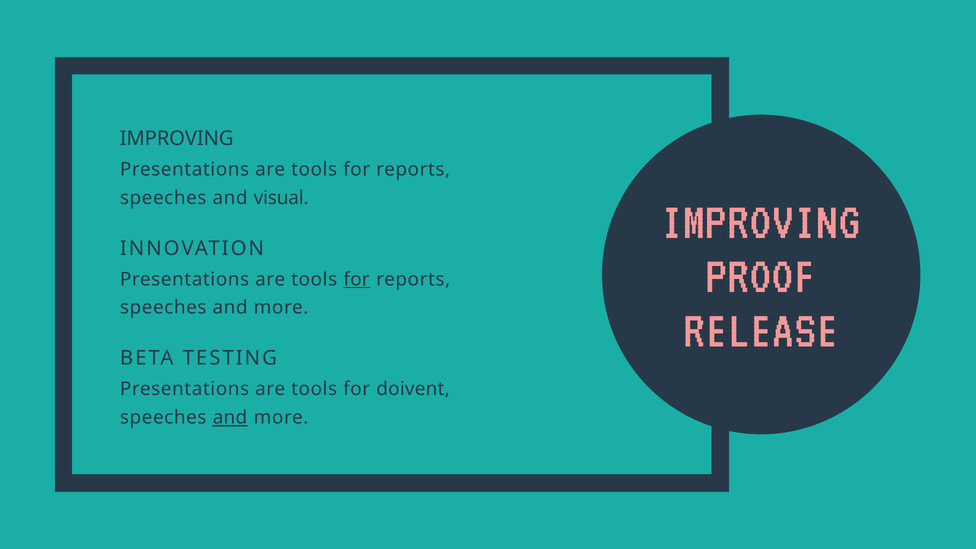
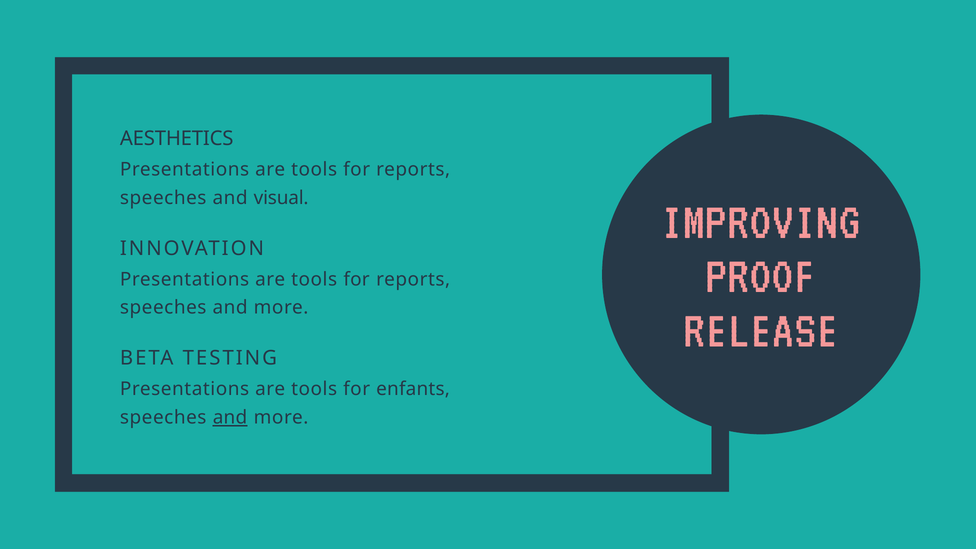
IMPROVING at (177, 139): IMPROVING -> AESTHETICS
for at (357, 279) underline: present -> none
doivent: doivent -> enfants
